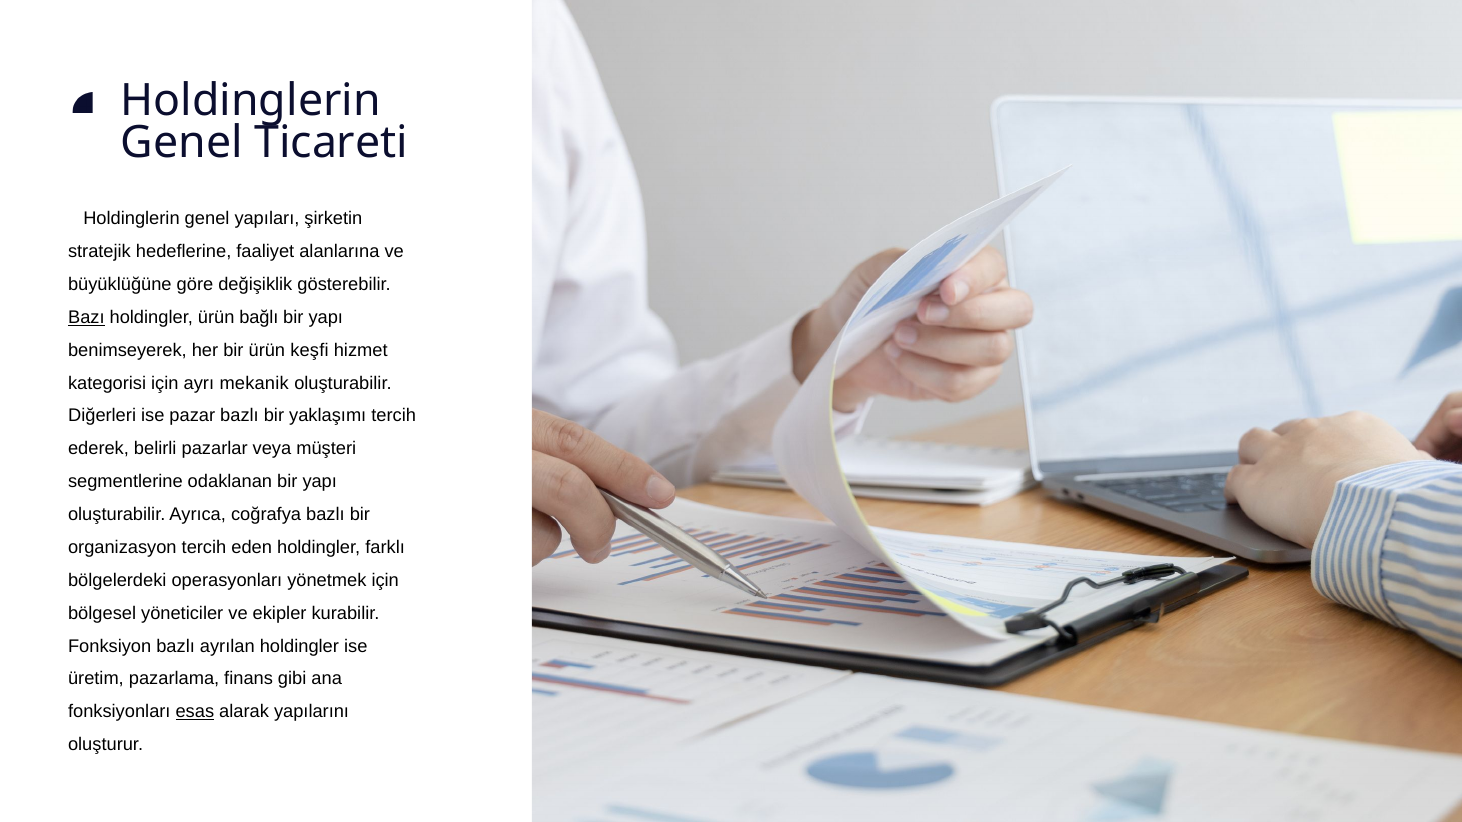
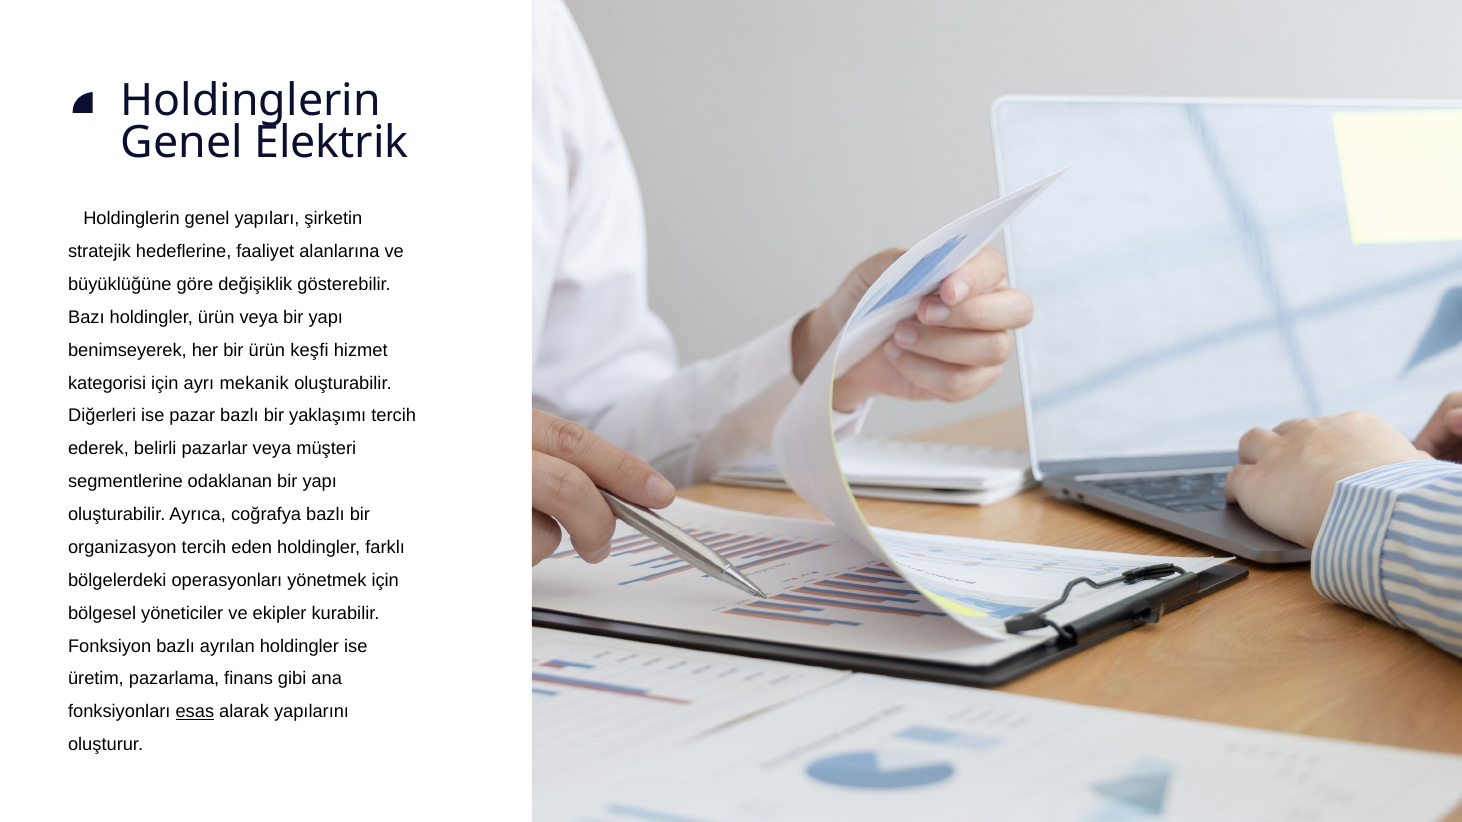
Ticareti: Ticareti -> Elektrik
Bazı underline: present -> none
ürün bağlı: bağlı -> veya
